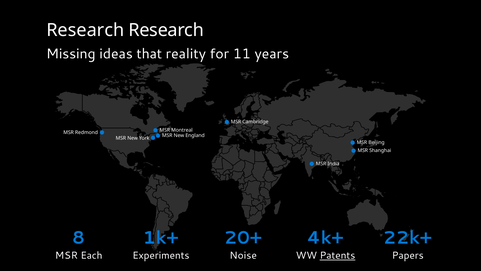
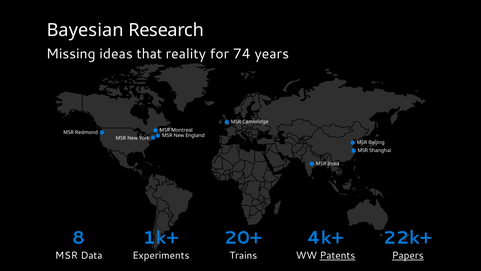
Research at (85, 30): Research -> Bayesian
11: 11 -> 74
Each: Each -> Data
Noise: Noise -> Trains
Papers underline: none -> present
